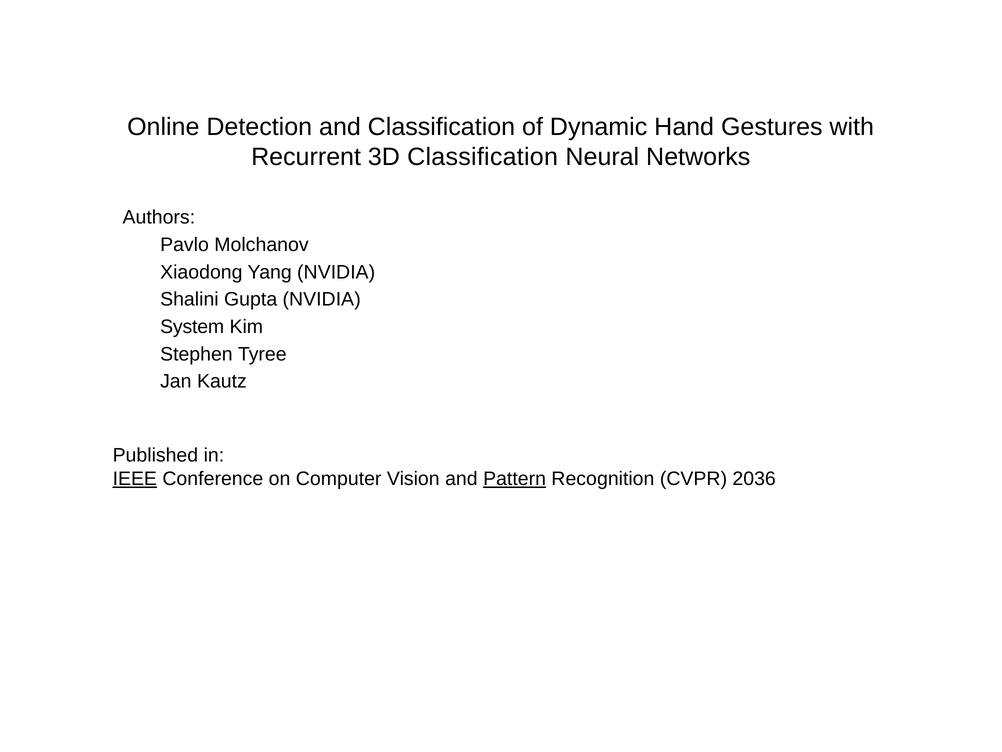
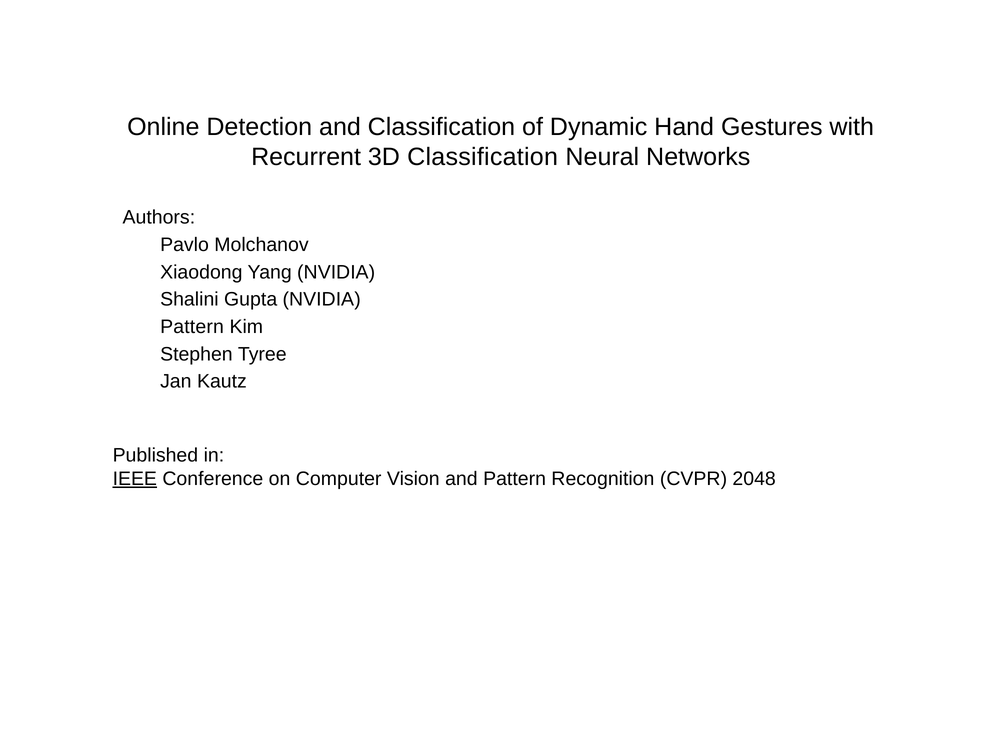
System at (192, 327): System -> Pattern
Pattern at (515, 479) underline: present -> none
2036: 2036 -> 2048
